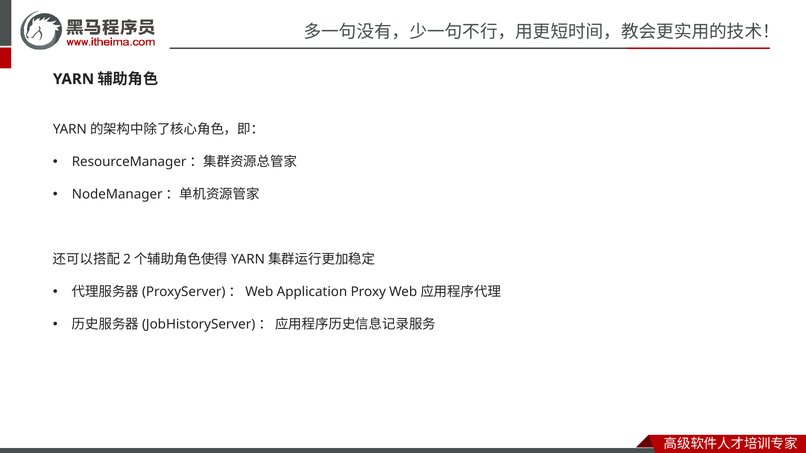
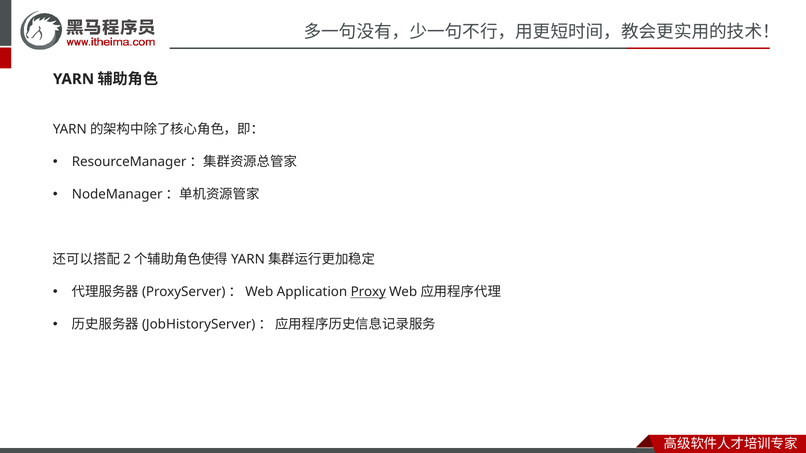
Proxy underline: none -> present
